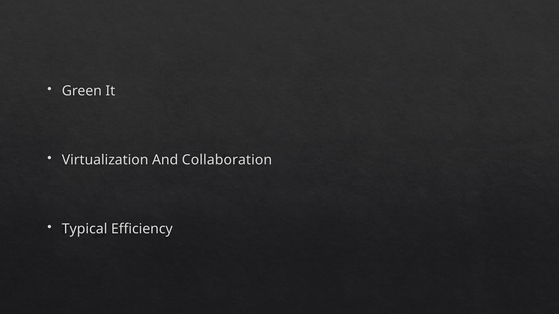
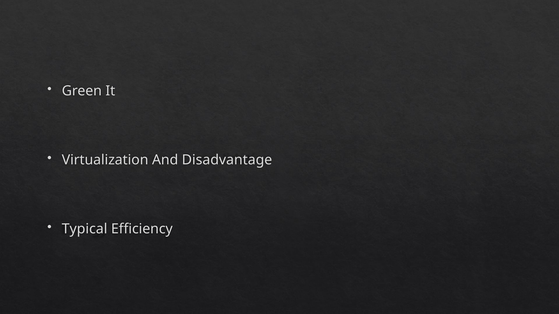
Collaboration: Collaboration -> Disadvantage
